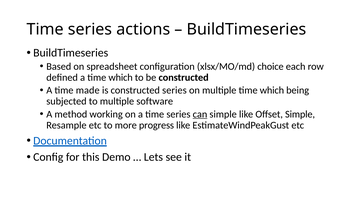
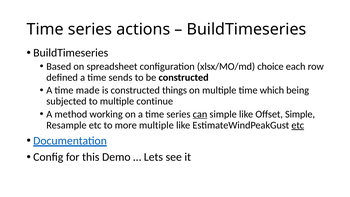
a time which: which -> sends
constructed series: series -> things
software: software -> continue
more progress: progress -> multiple
etc at (298, 125) underline: none -> present
